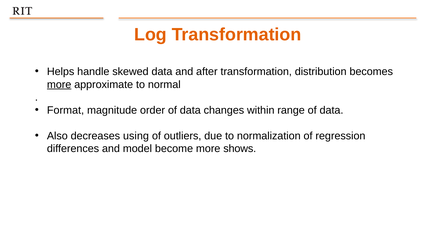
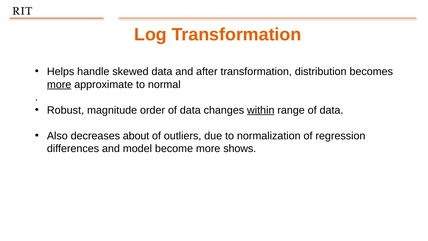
Format: Format -> Robust
within underline: none -> present
using: using -> about
